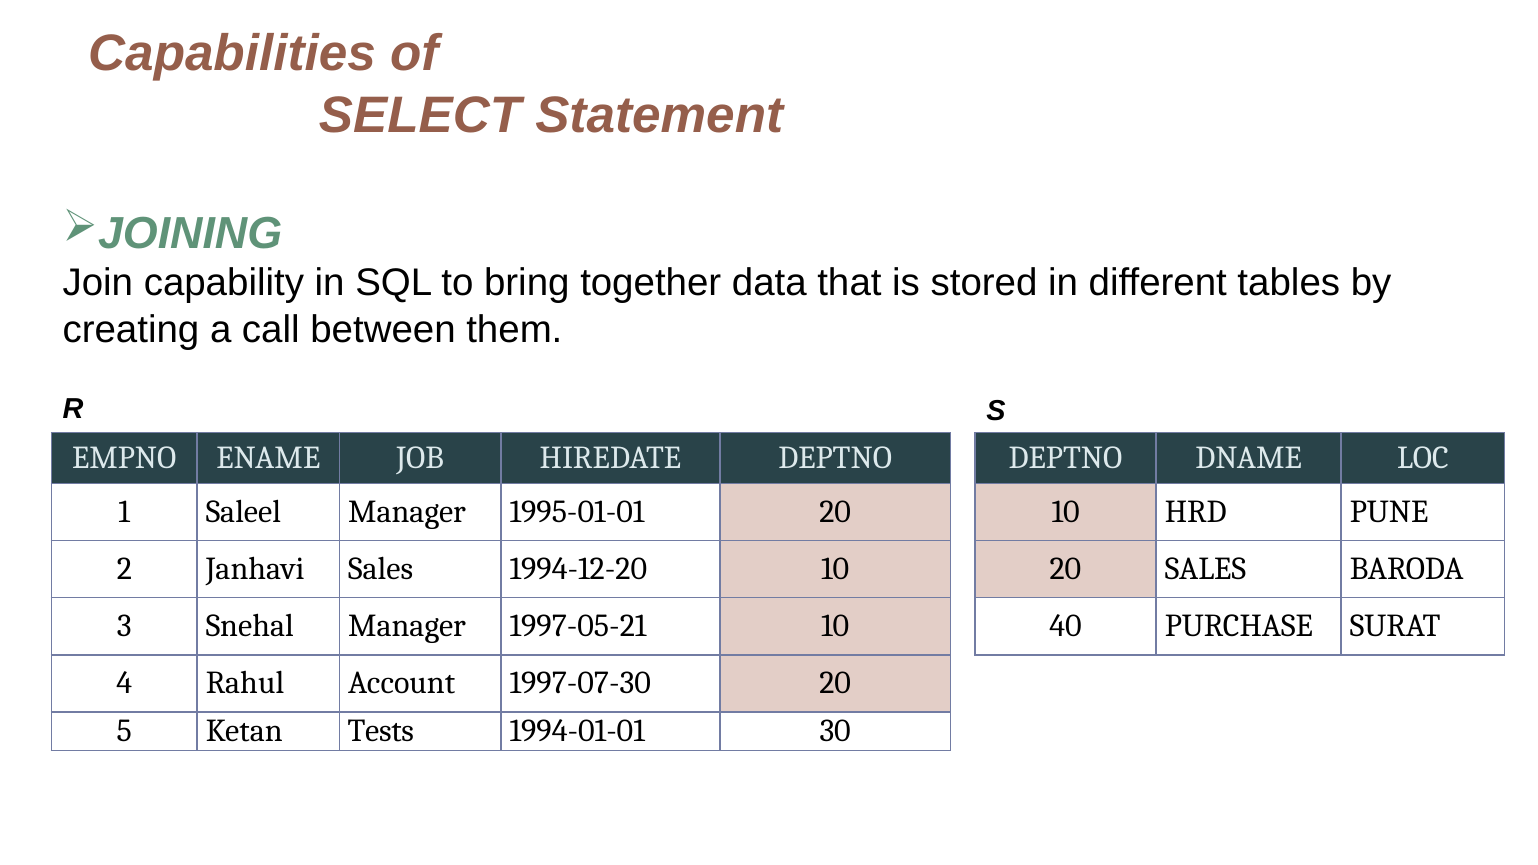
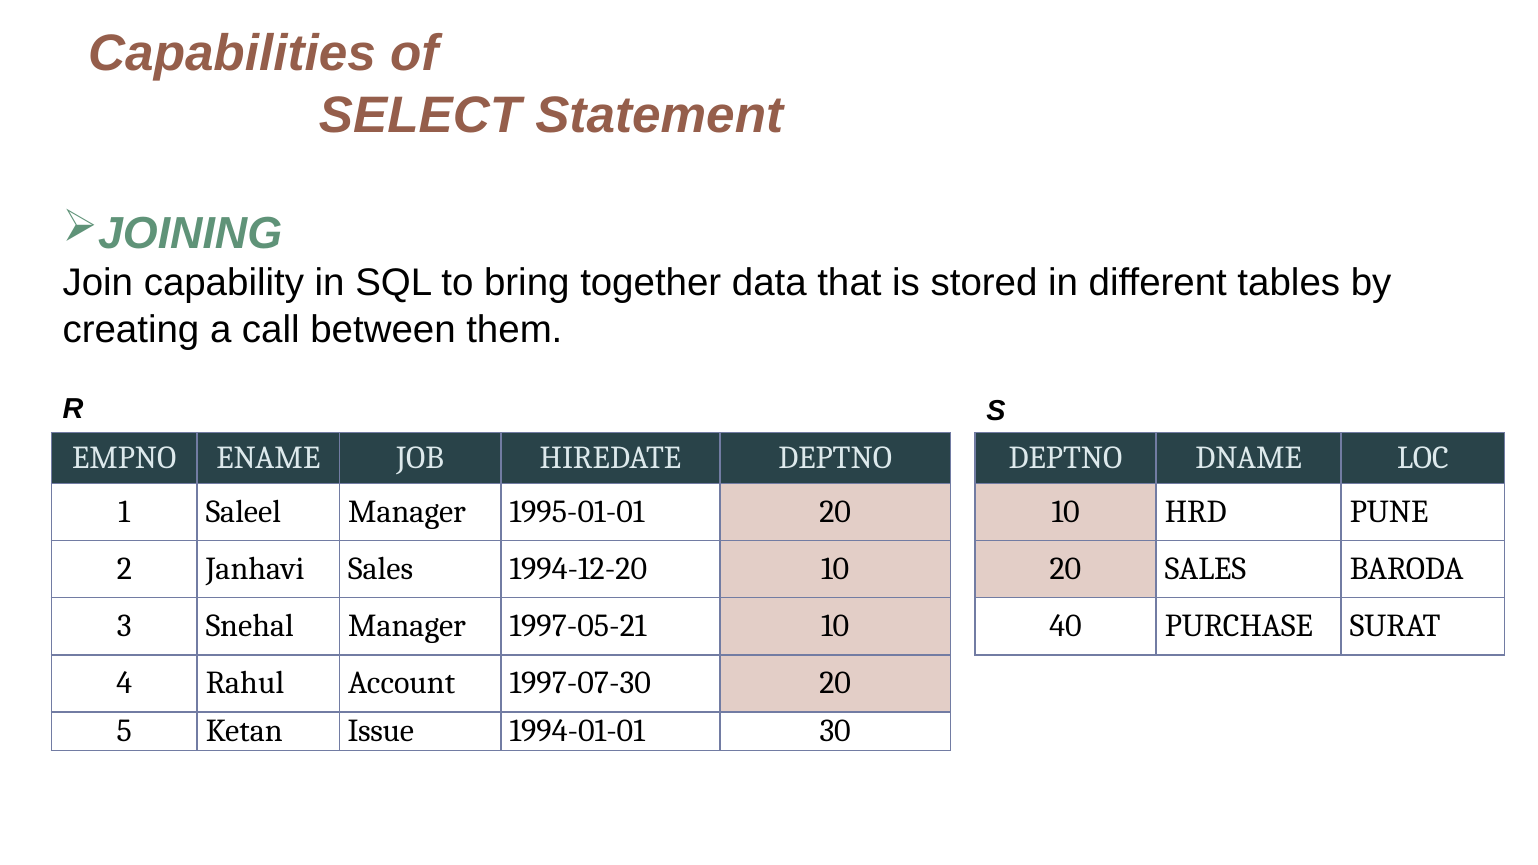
Tests: Tests -> Issue
